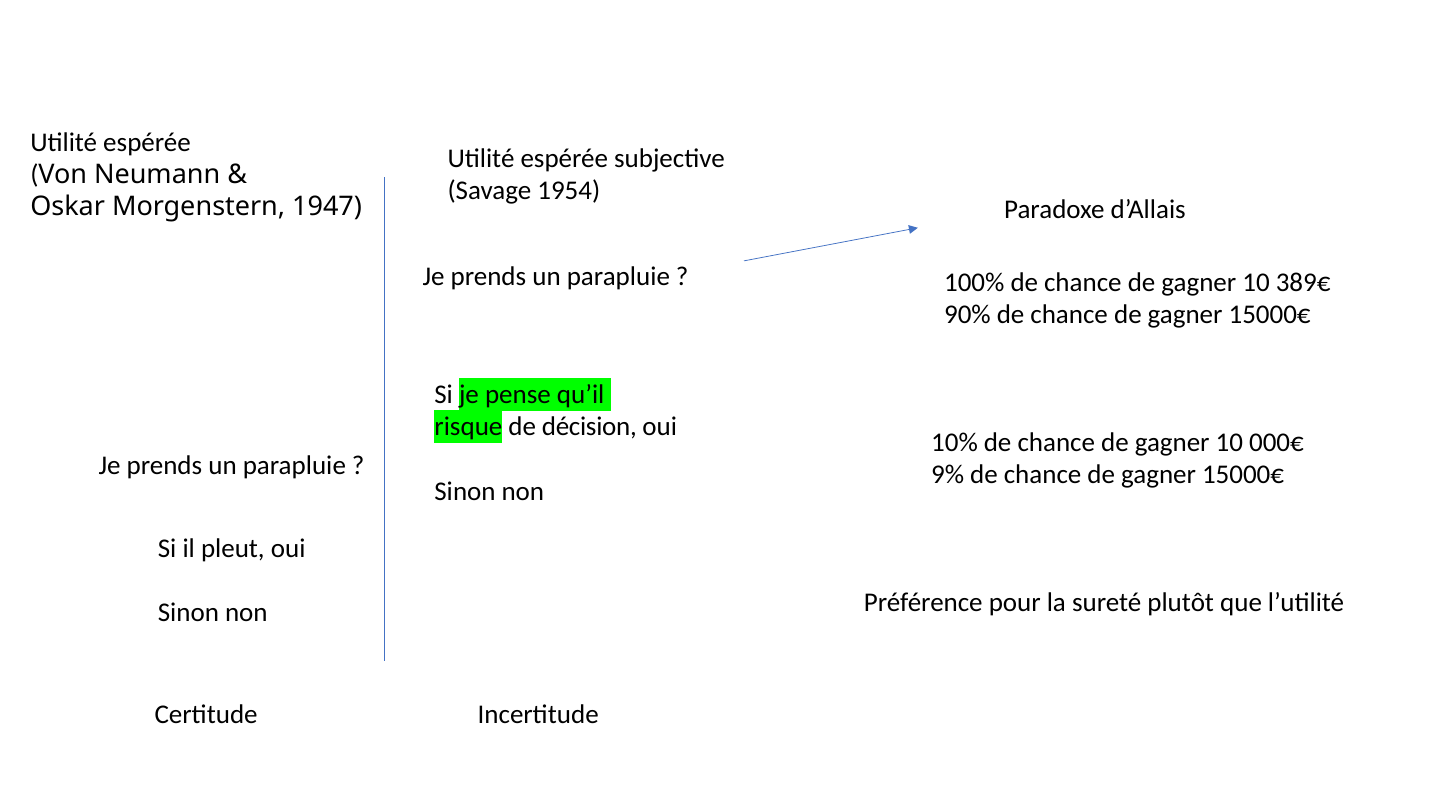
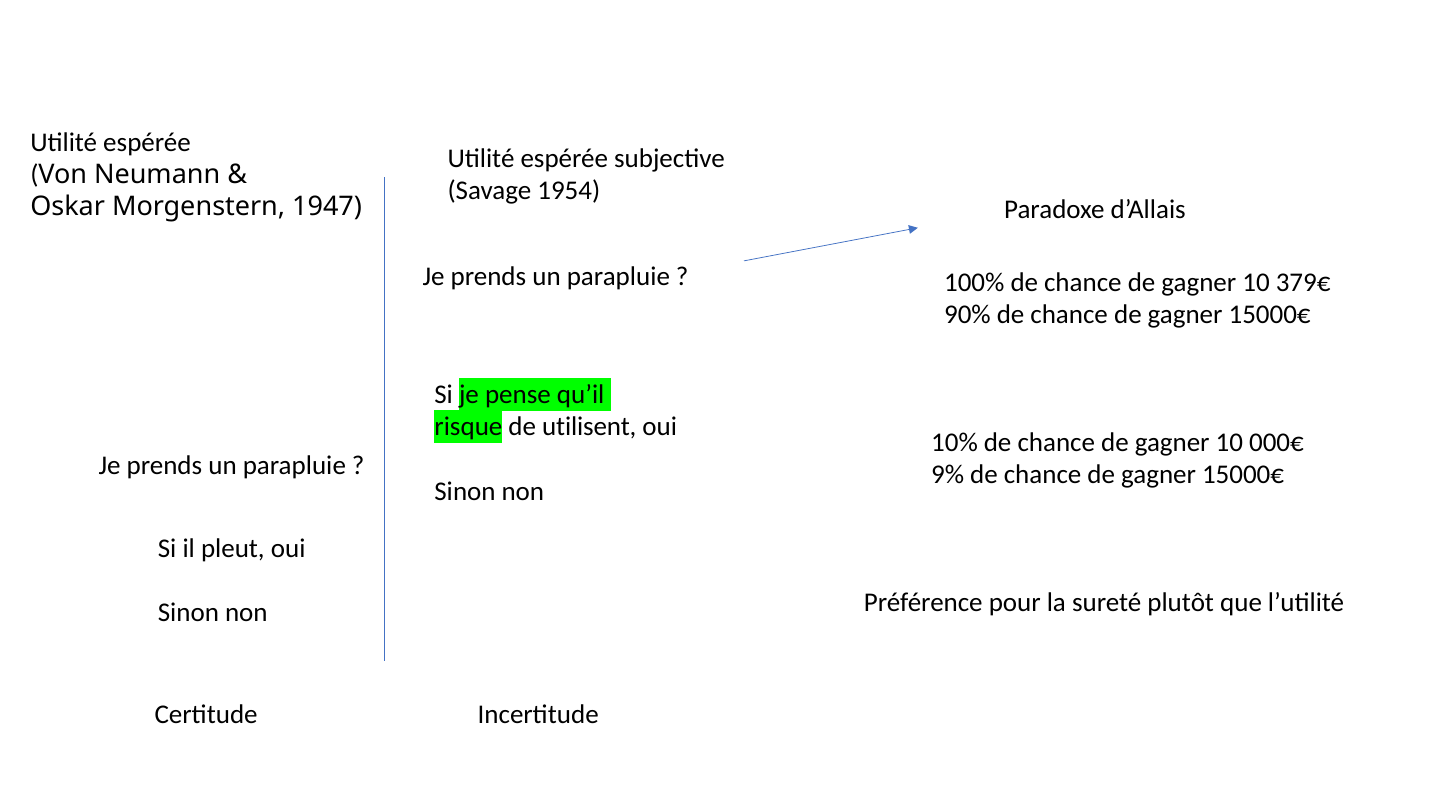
389€: 389€ -> 379€
décision: décision -> utilisent
